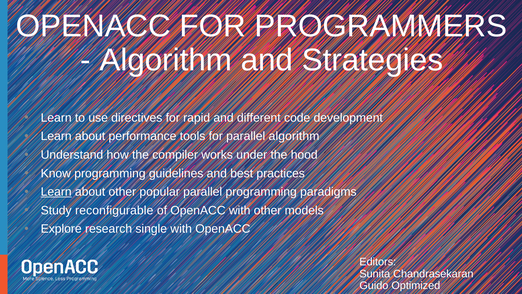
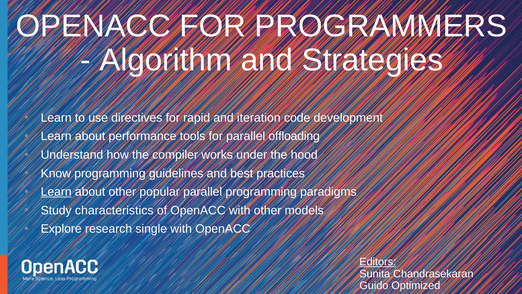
different: different -> iteration
parallel algorithm: algorithm -> offloading
reconfigurable: reconfigurable -> characteristics
Editors underline: none -> present
